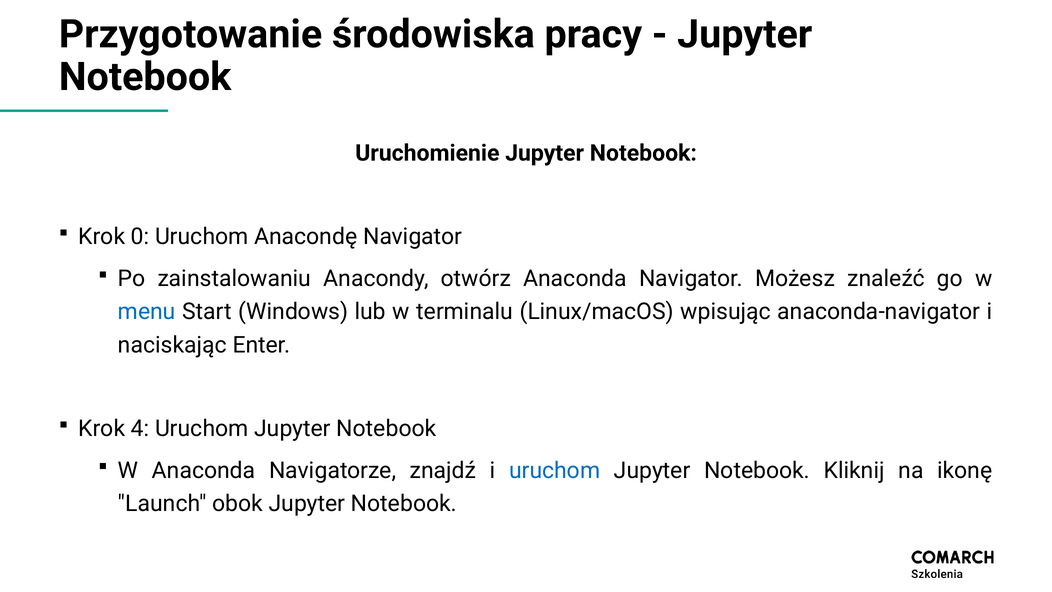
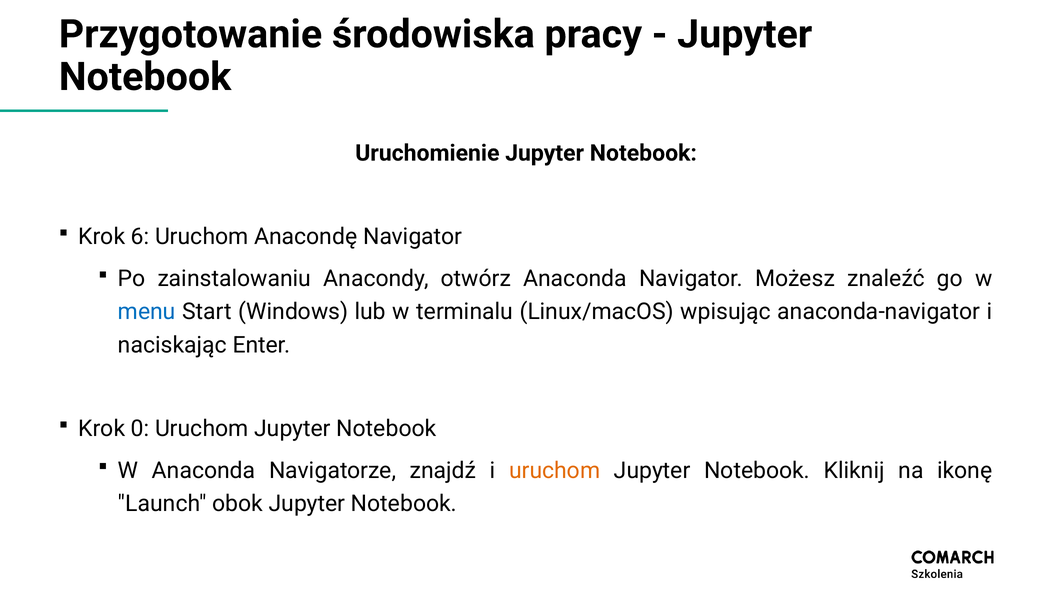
0: 0 -> 6
4: 4 -> 0
uruchom at (555, 470) colour: blue -> orange
